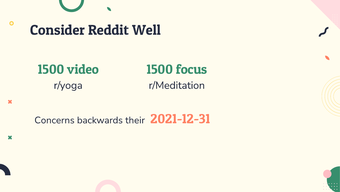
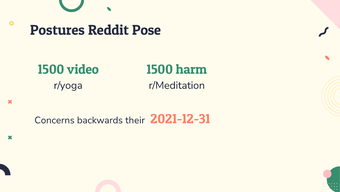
Consider: Consider -> Postures
Well: Well -> Pose
focus: focus -> harm
